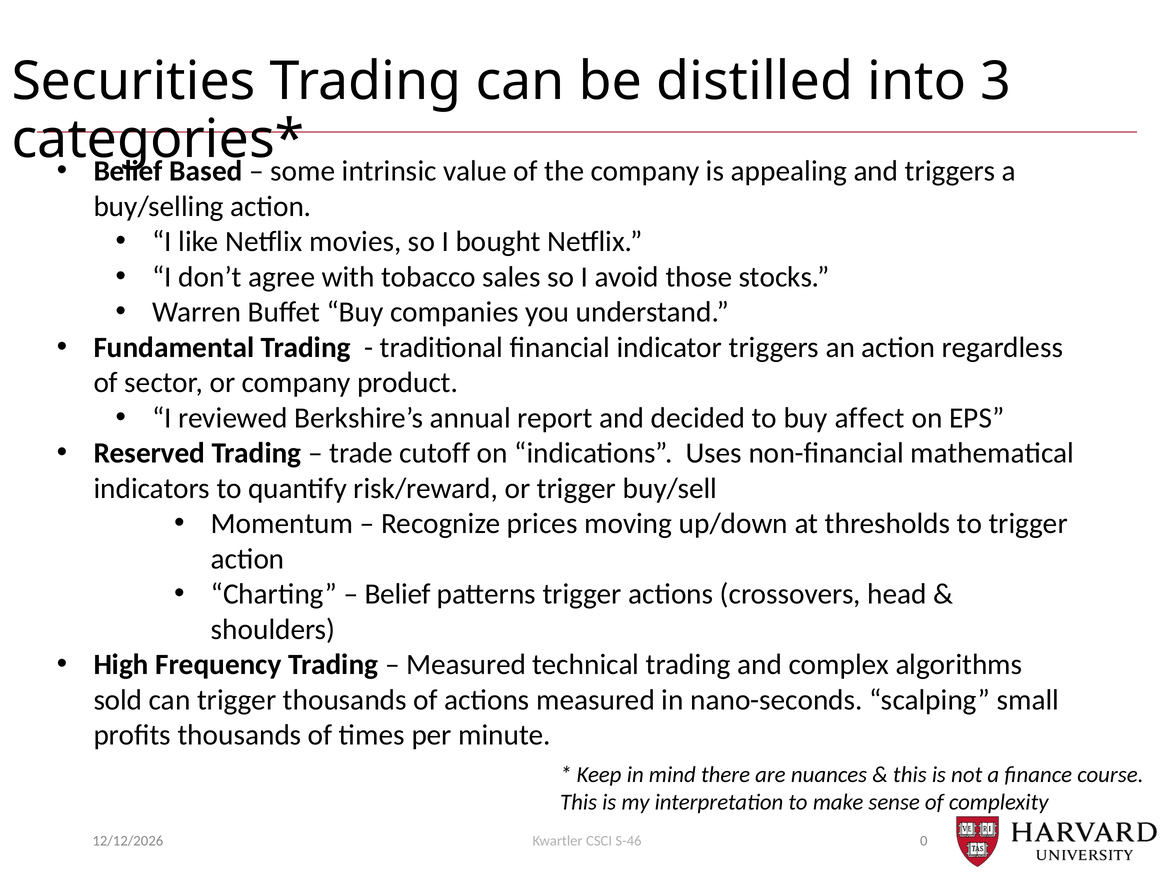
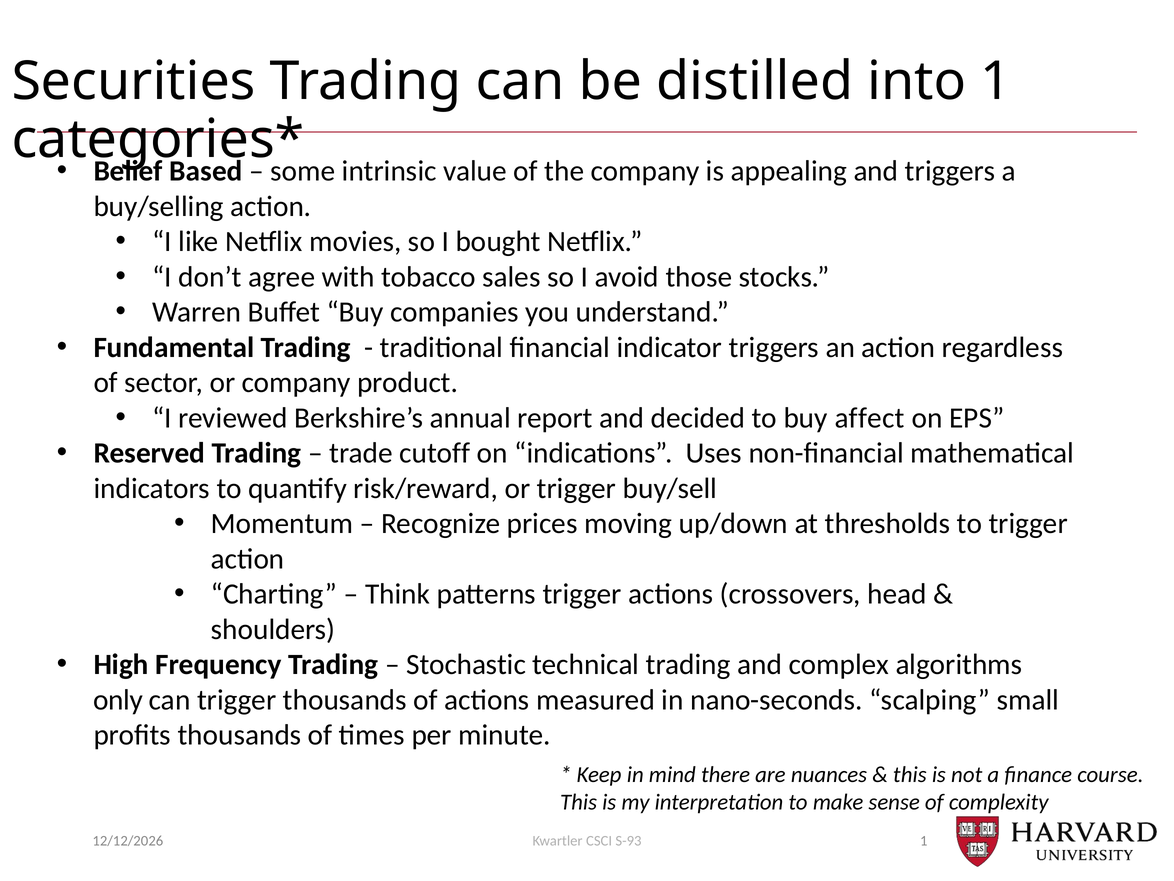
into 3: 3 -> 1
Belief at (398, 594): Belief -> Think
Measured at (466, 664): Measured -> Stochastic
sold: sold -> only
S-46: S-46 -> S-93
0 at (924, 840): 0 -> 1
